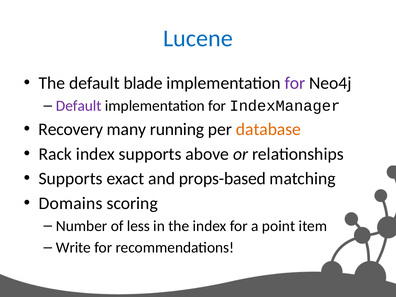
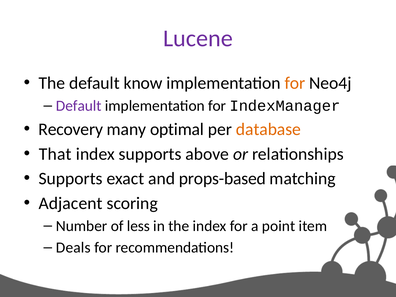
Lucene colour: blue -> purple
blade: blade -> know
for at (295, 83) colour: purple -> orange
running: running -> optimal
Rack: Rack -> That
Domains: Domains -> Adjacent
Write: Write -> Deals
